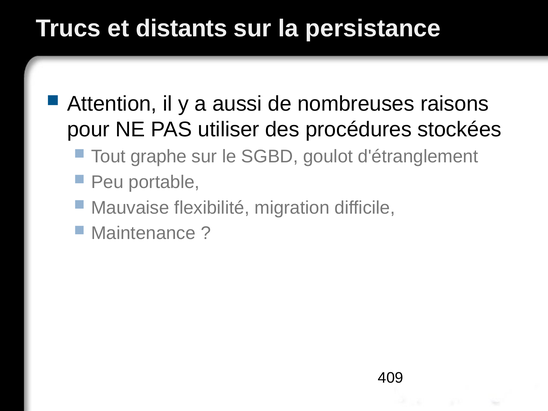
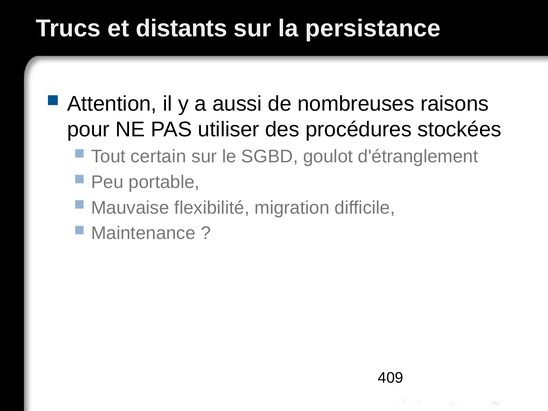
graphe: graphe -> certain
